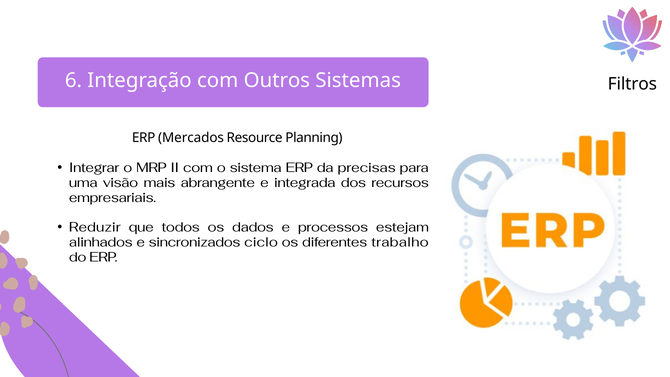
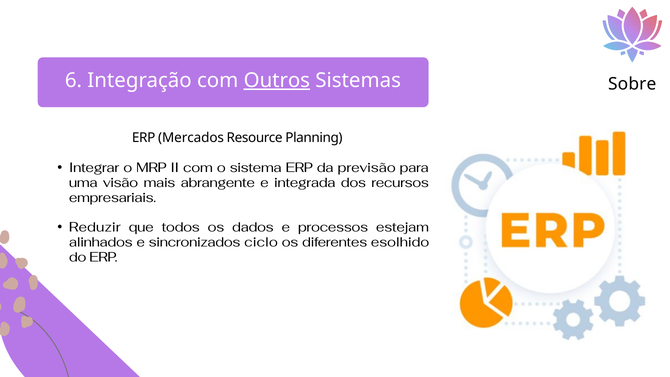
Outros underline: none -> present
Filtros: Filtros -> Sobre
precisas: precisas -> previsão
trabalho: trabalho -> esolhido
